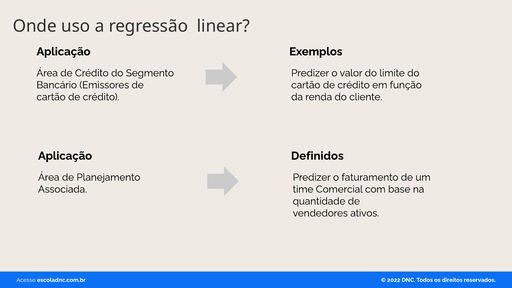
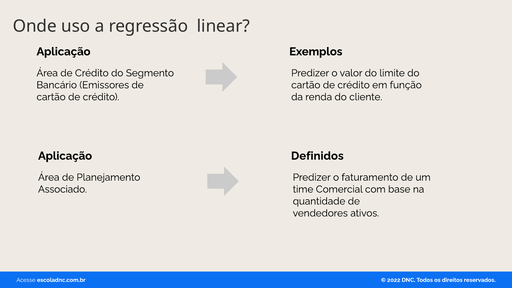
Associada: Associada -> Associado
